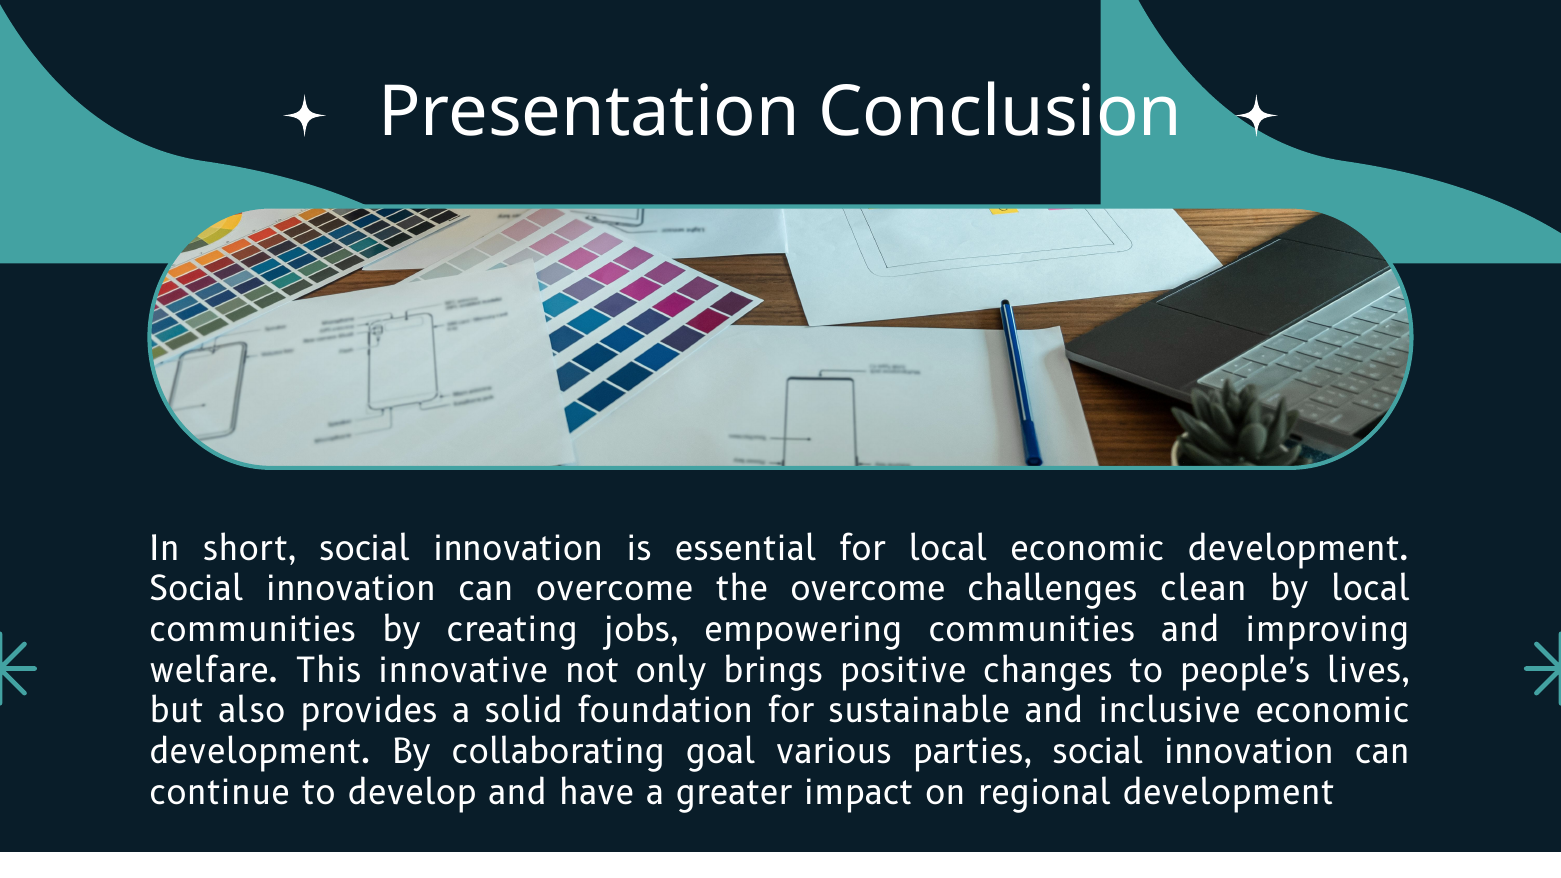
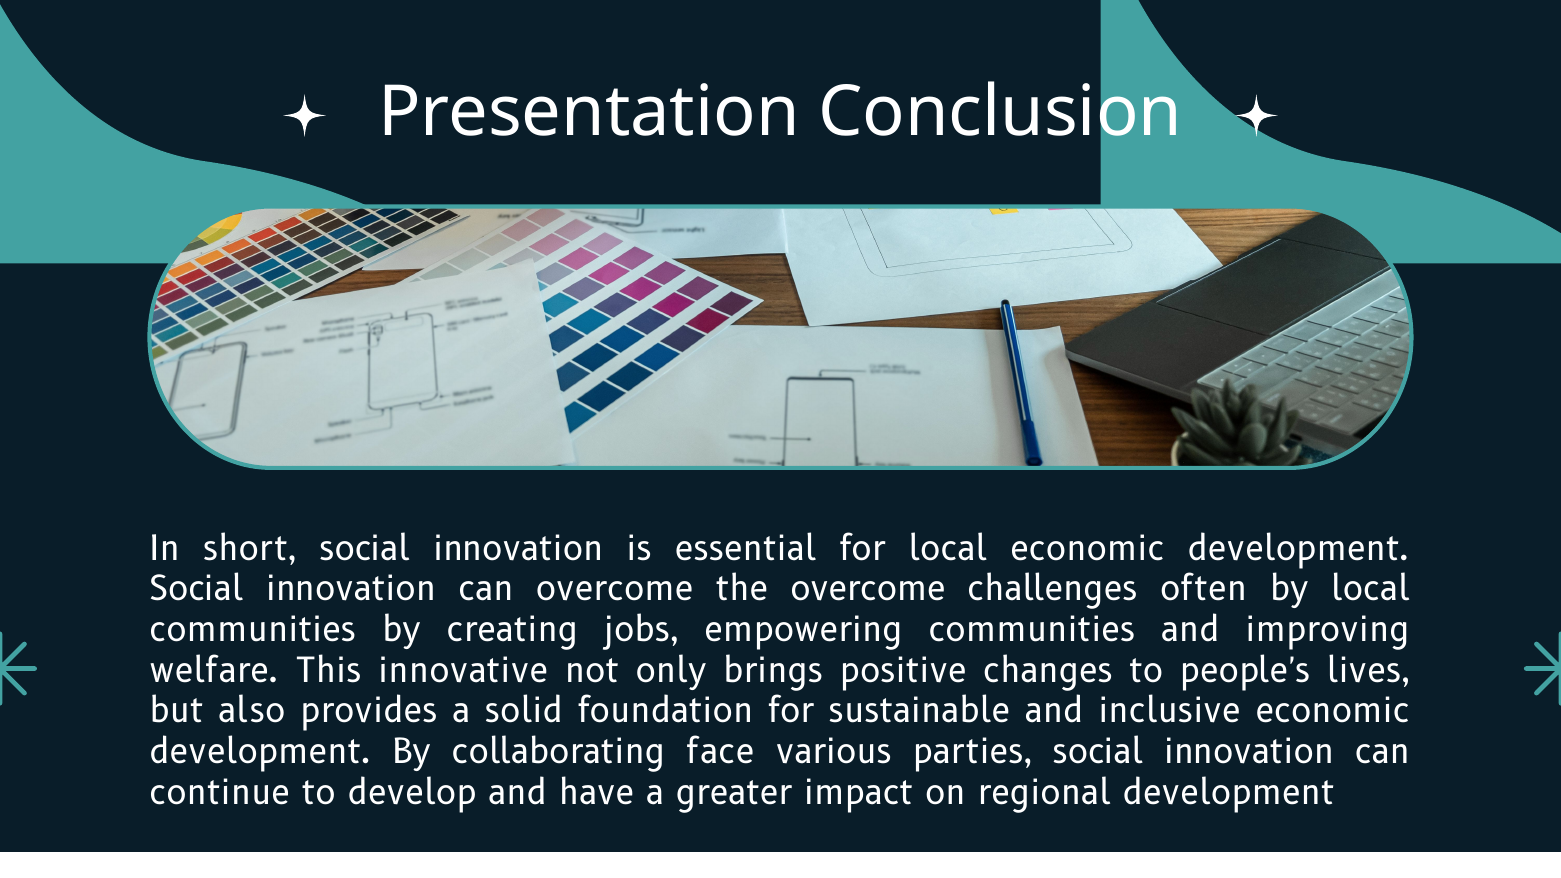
clean: clean -> often
goal: goal -> face
